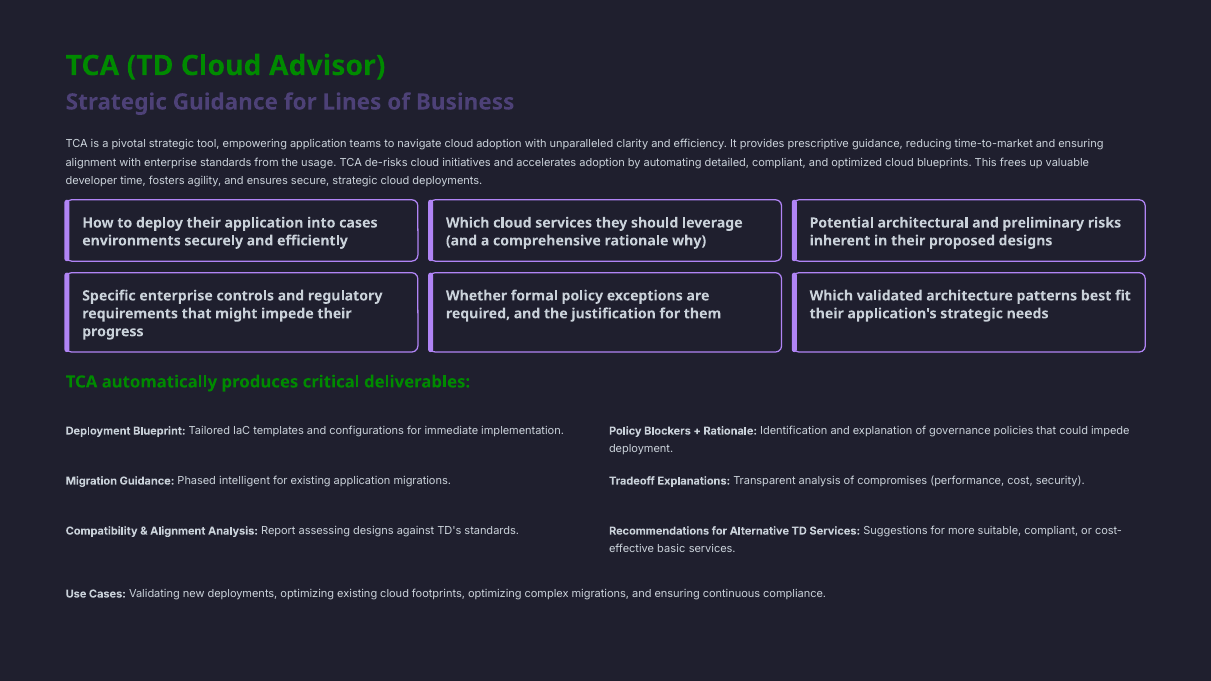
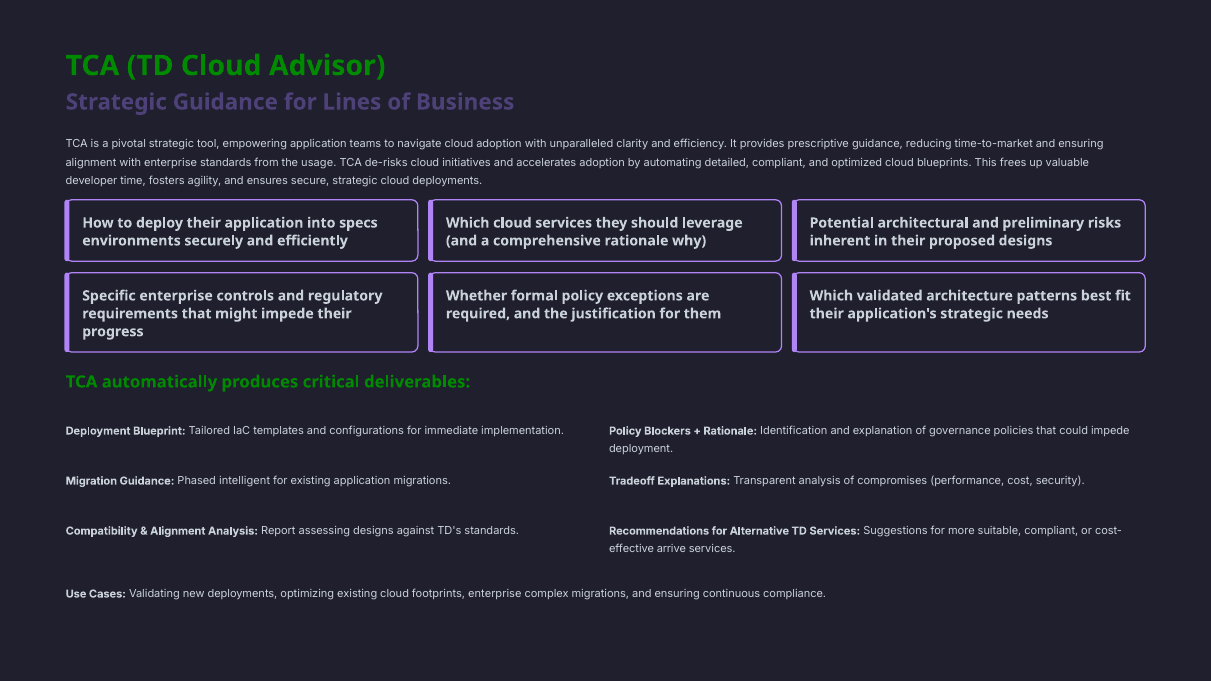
into cases: cases -> specs
basic: basic -> arrive
footprints optimizing: optimizing -> enterprise
